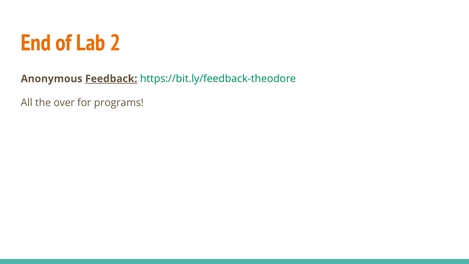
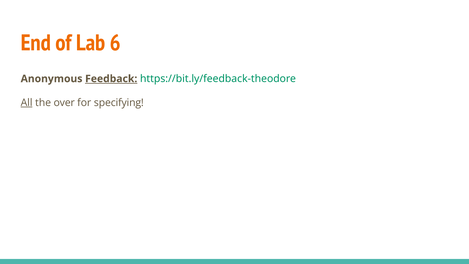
2: 2 -> 6
All underline: none -> present
programs: programs -> specifying
